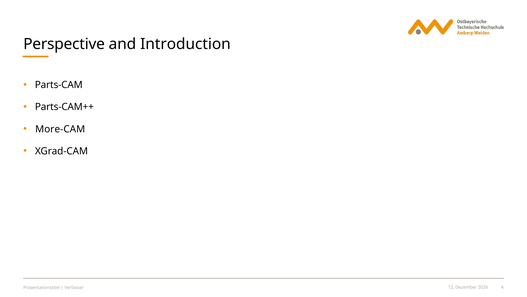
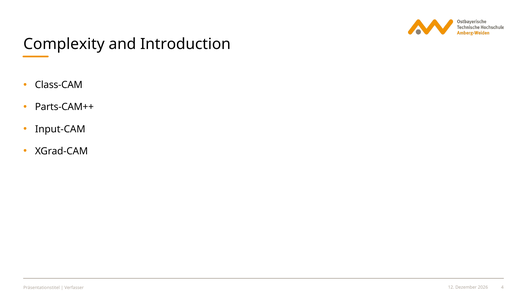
Perspective: Perspective -> Complexity
Parts-CAM: Parts-CAM -> Class-CAM
More-CAM: More-CAM -> Input-CAM
